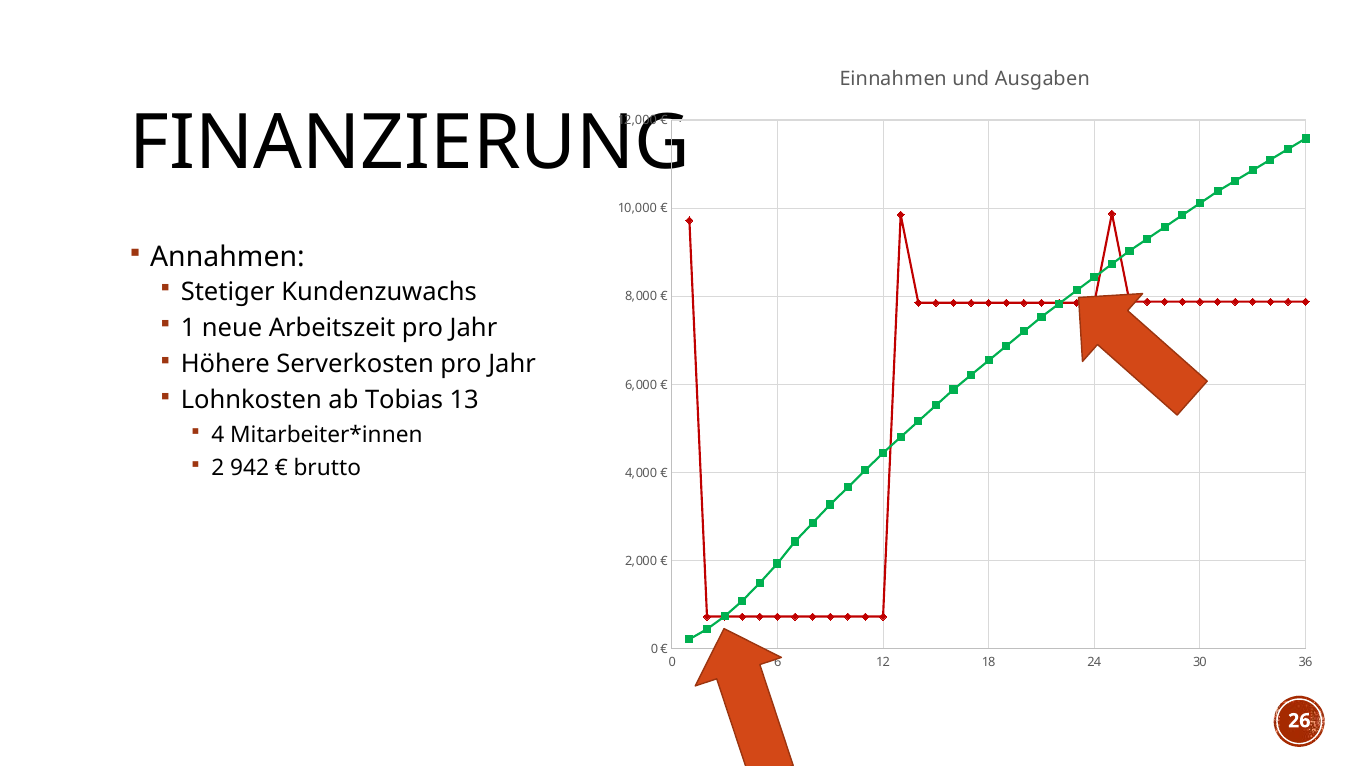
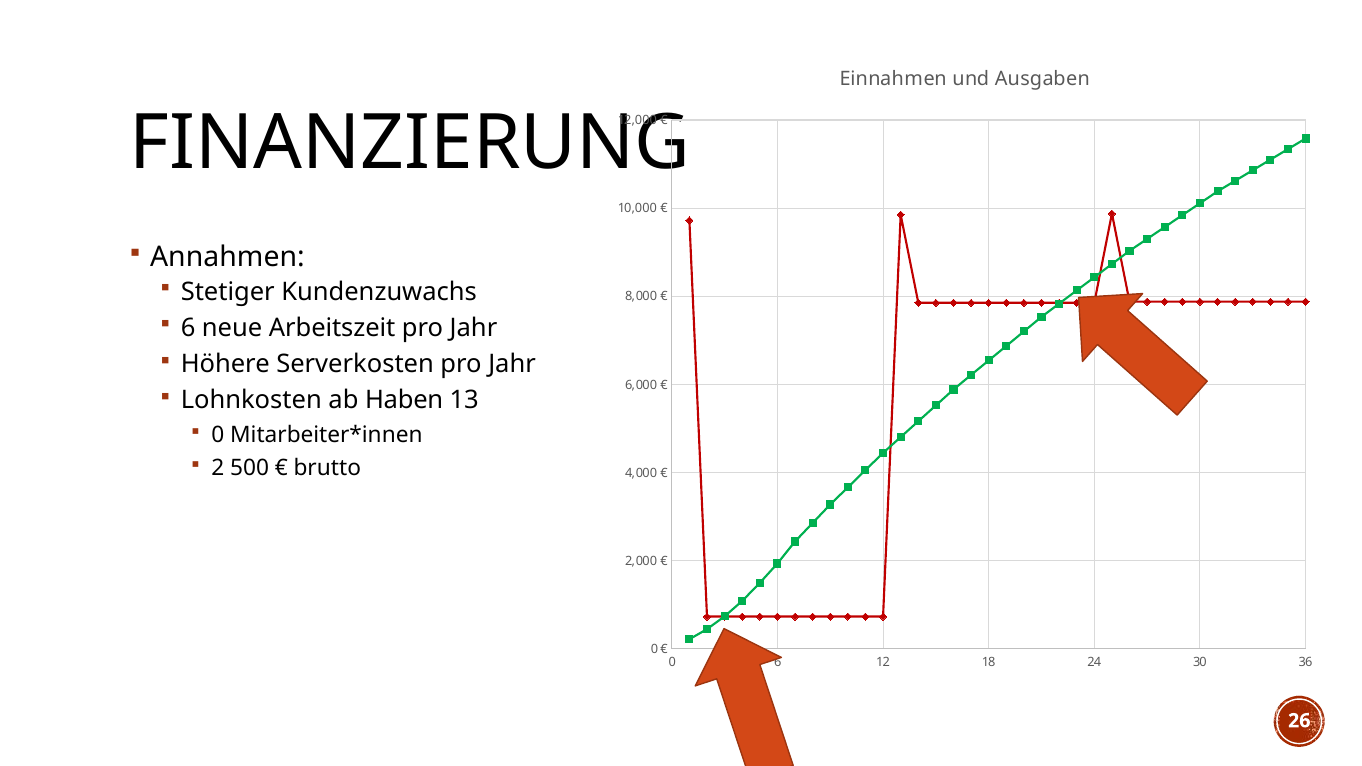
1 at (188, 328): 1 -> 6
Tobias: Tobias -> Haben
4 at (218, 435): 4 -> 0
942: 942 -> 500
